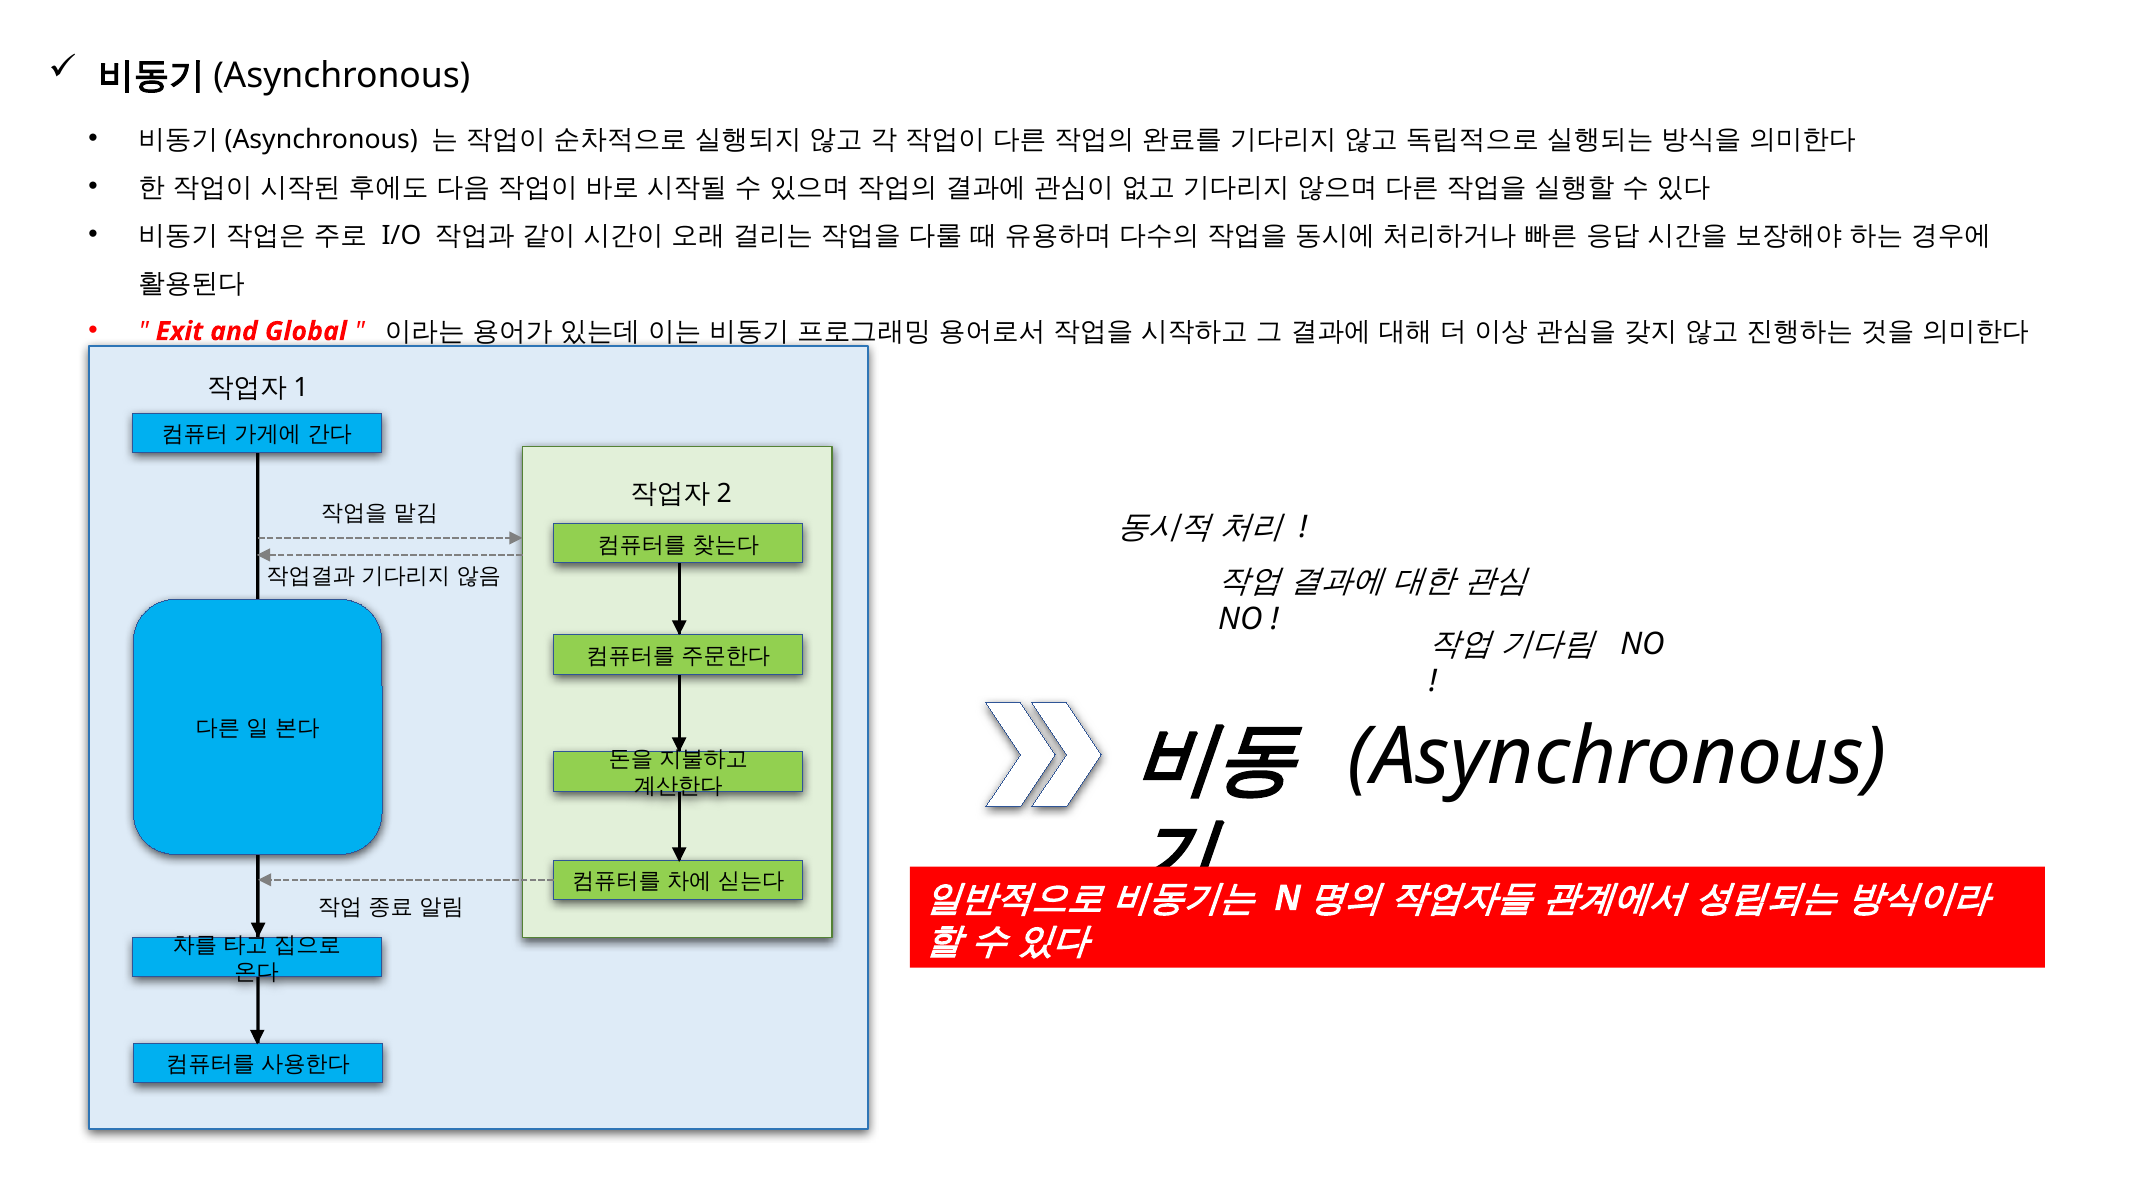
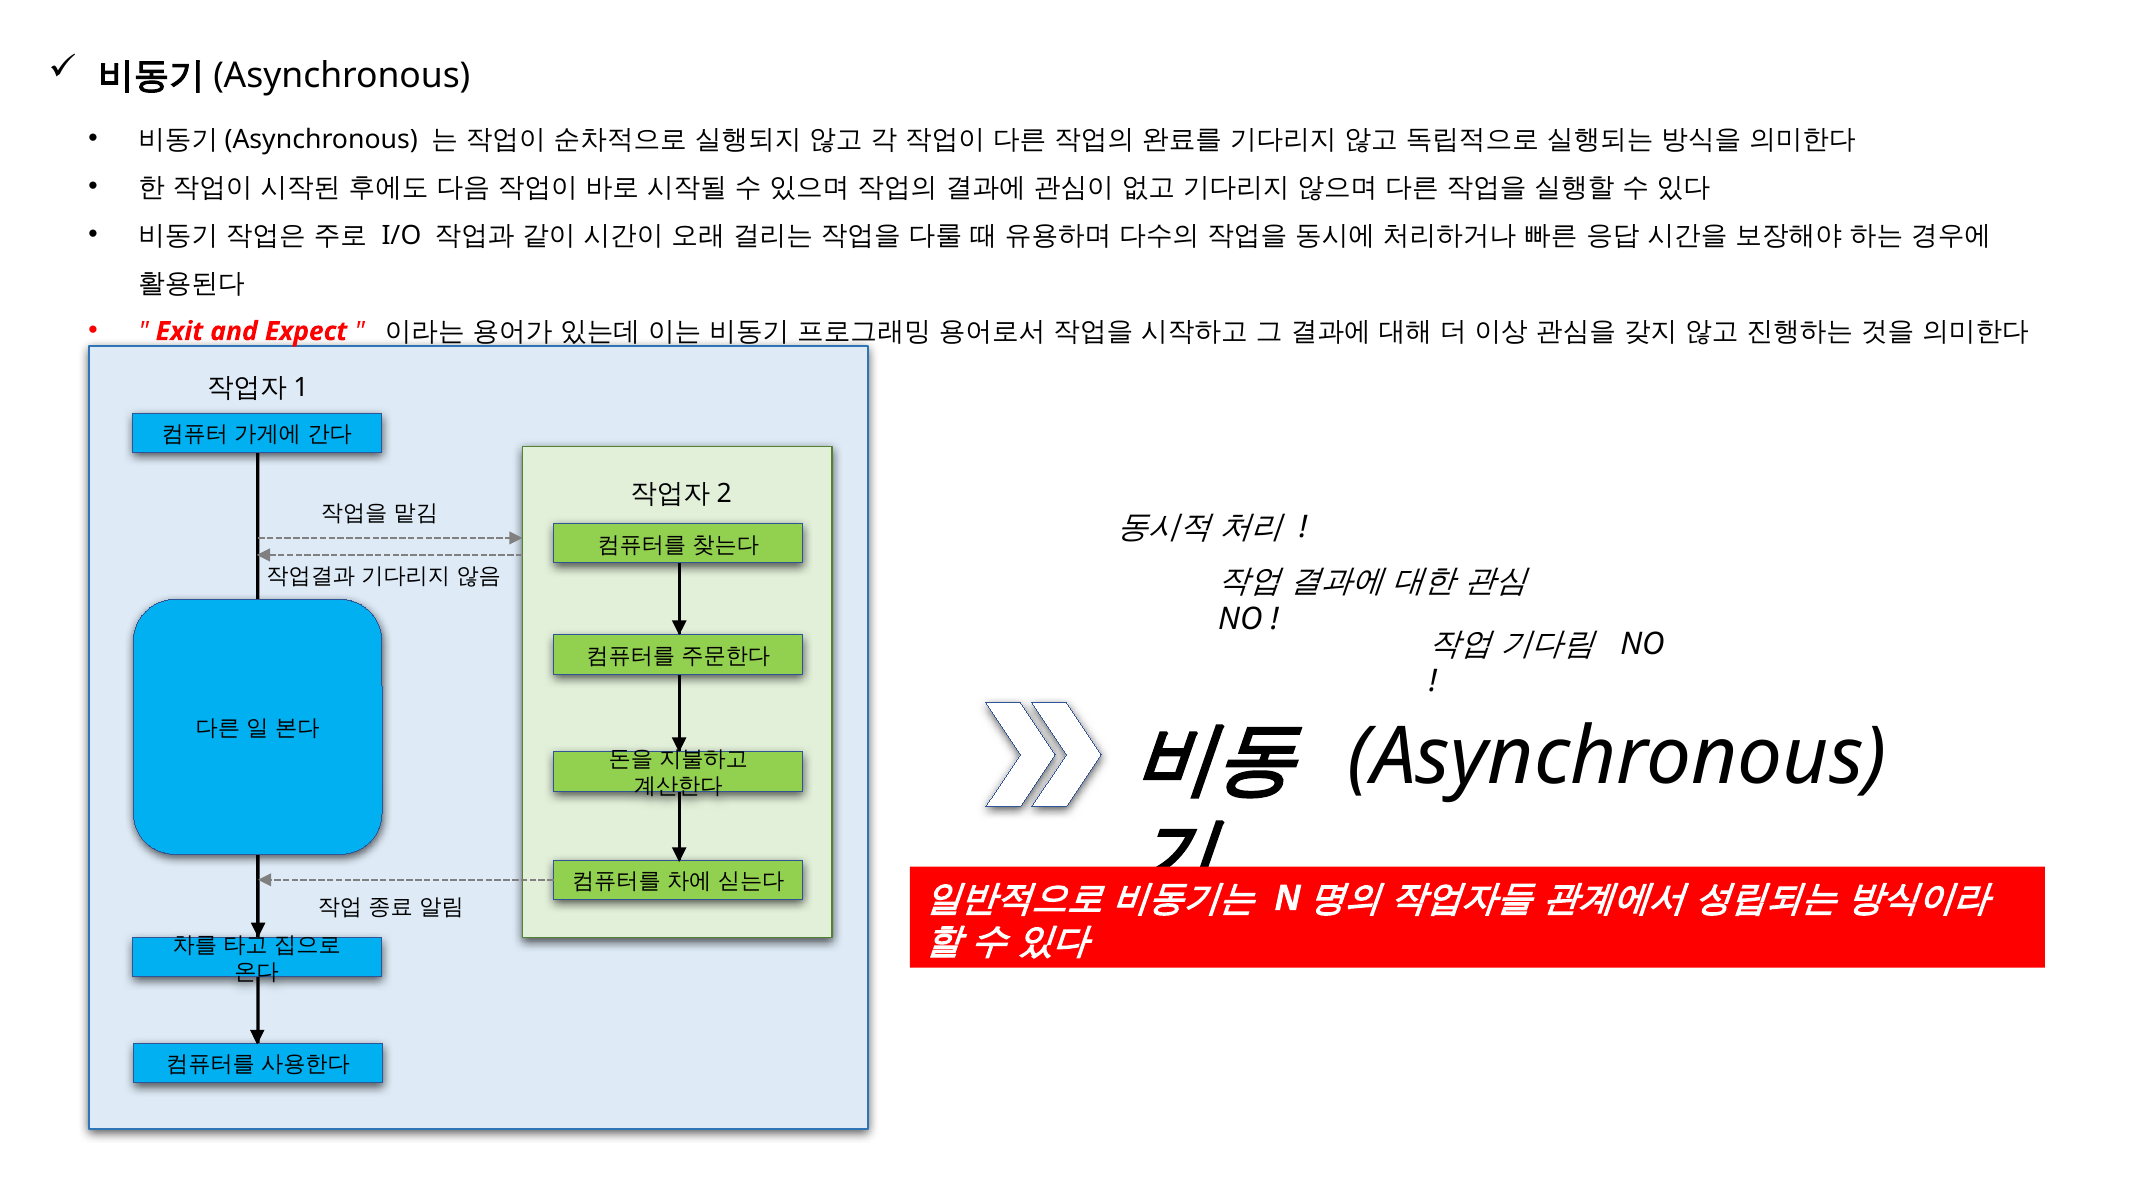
Global: Global -> Expect
